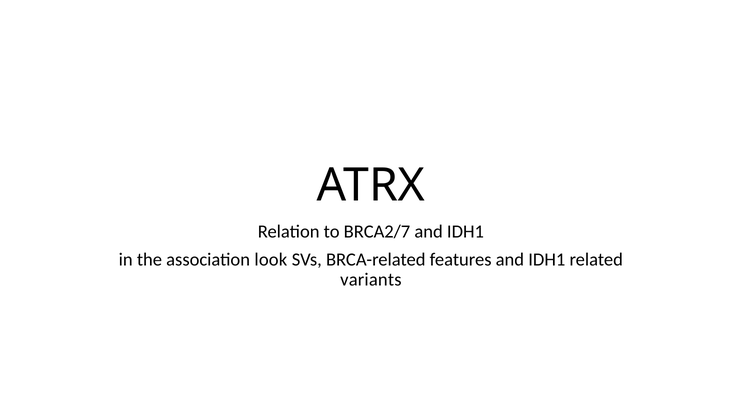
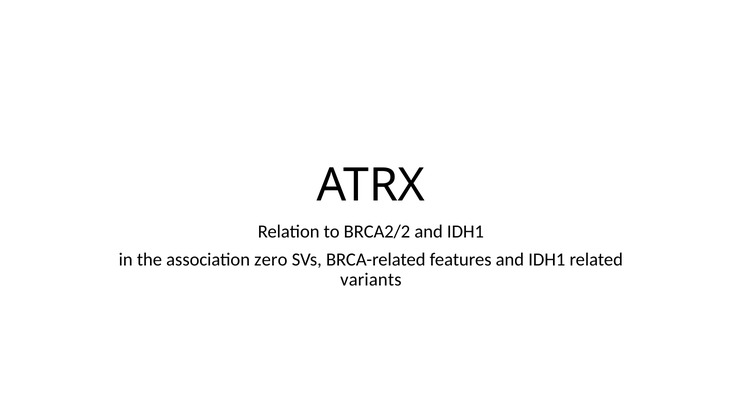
BRCA2/7: BRCA2/7 -> BRCA2/2
look: look -> zero
